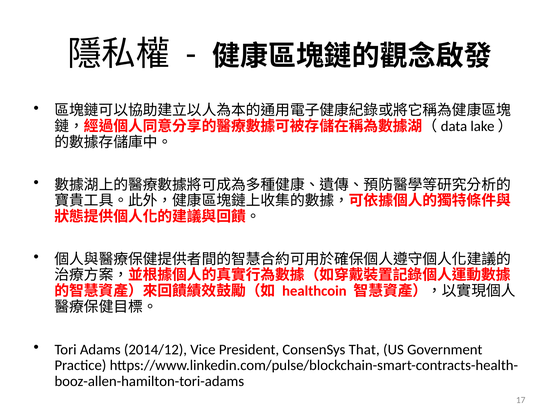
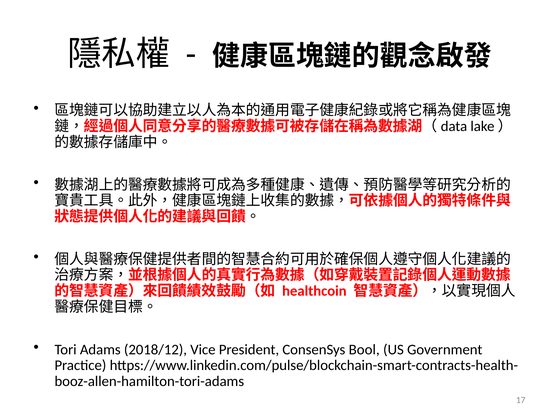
2014/12: 2014/12 -> 2018/12
That: That -> Bool
